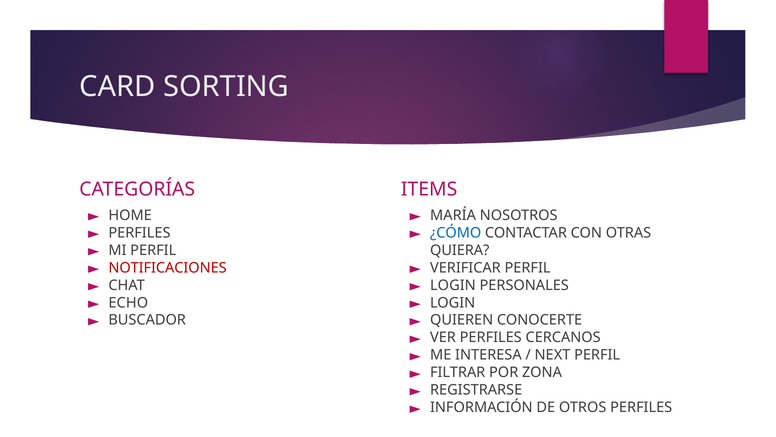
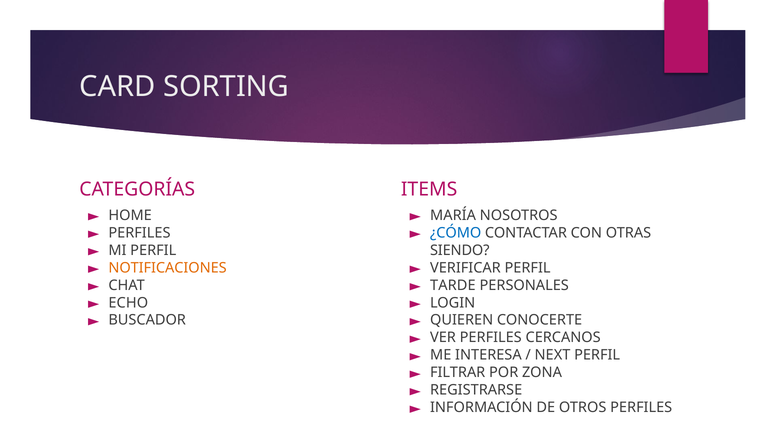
QUIERA: QUIERA -> SIENDO
NOTIFICACIONES colour: red -> orange
LOGIN at (453, 285): LOGIN -> TARDE
